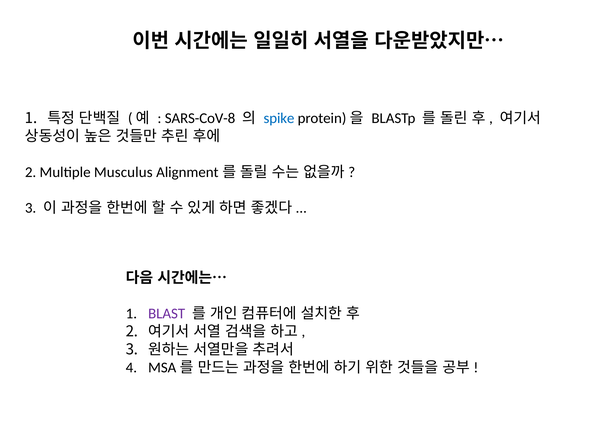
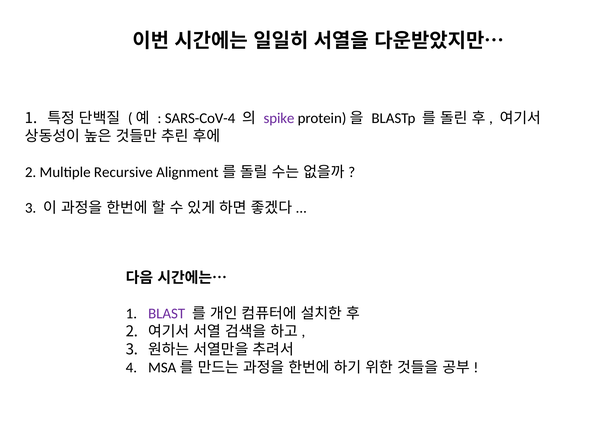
SARS-CoV-8: SARS-CoV-8 -> SARS-CoV-4
spike colour: blue -> purple
Musculus: Musculus -> Recursive
